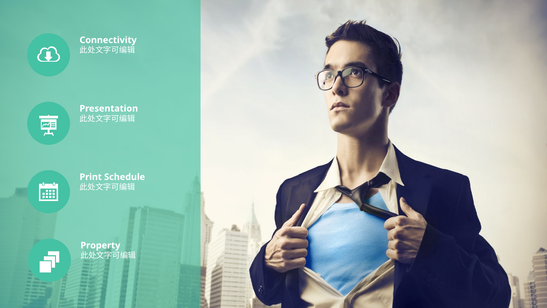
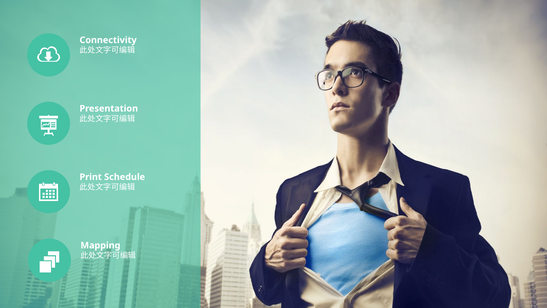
Property: Property -> Mapping
